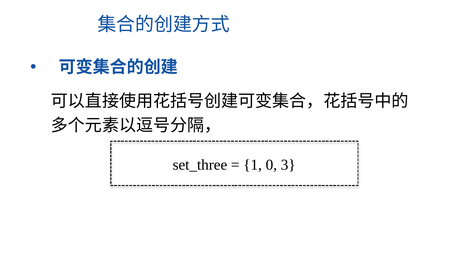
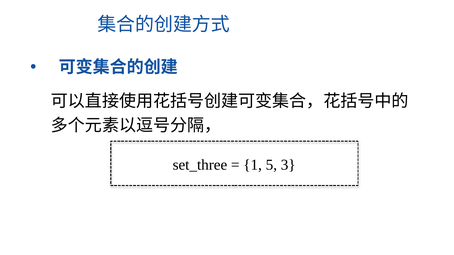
0: 0 -> 5
